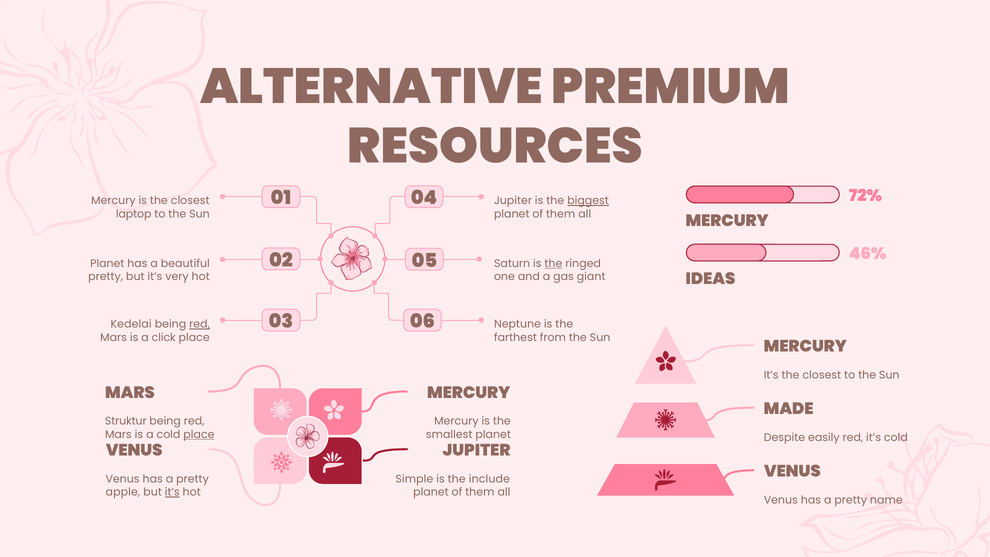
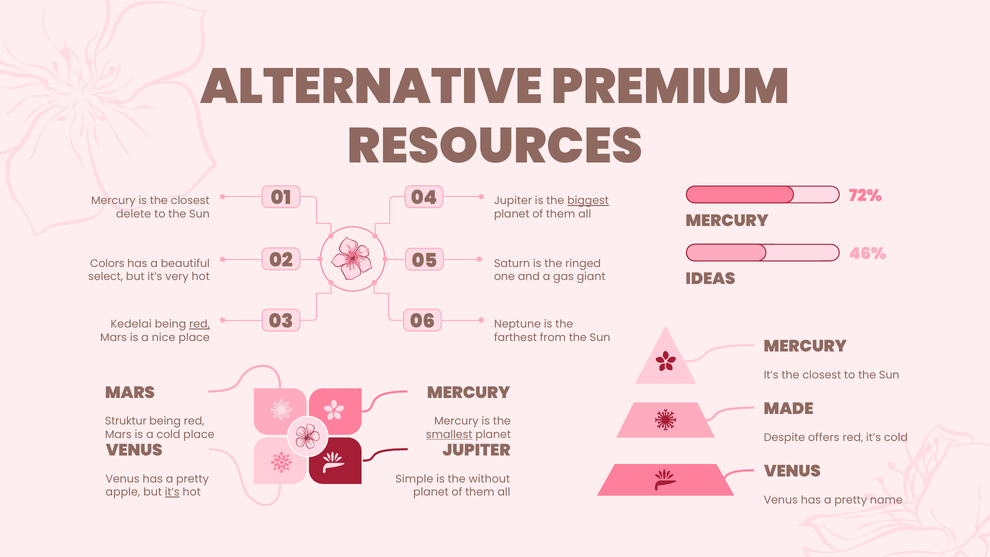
laptop: laptop -> delete
Planet at (107, 263): Planet -> Colors
the at (553, 263) underline: present -> none
pretty at (106, 277): pretty -> select
click: click -> nice
place at (199, 434) underline: present -> none
smallest underline: none -> present
easily: easily -> offers
include: include -> without
